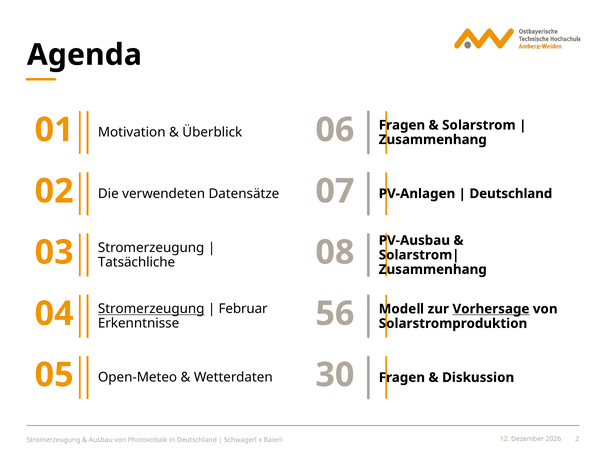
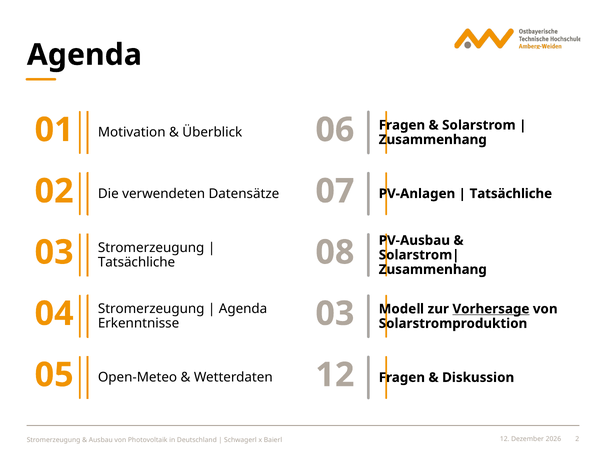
Deutschland at (511, 194): Deutschland -> Tatsächliche
Stromerzeugung at (151, 309) underline: present -> none
Februar at (243, 309): Februar -> Agenda
Erkenntnisse 56: 56 -> 03
Wetterdaten 30: 30 -> 12
